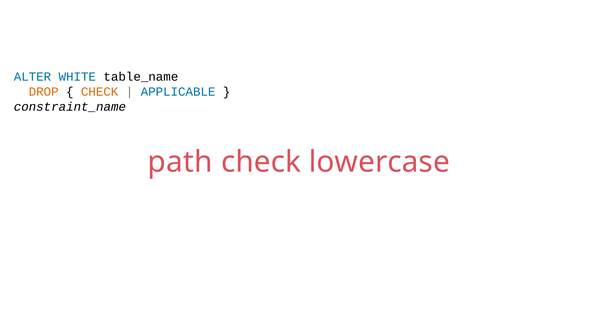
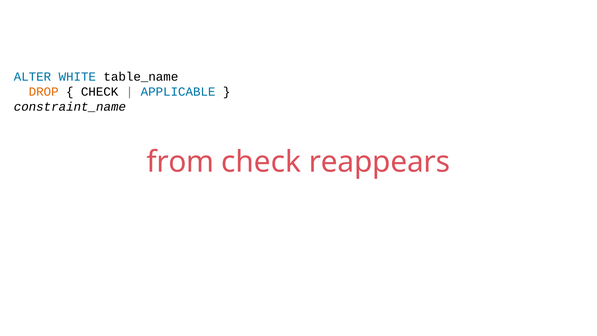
CHECK at (100, 92) colour: orange -> black
path: path -> from
lowercase: lowercase -> reappears
